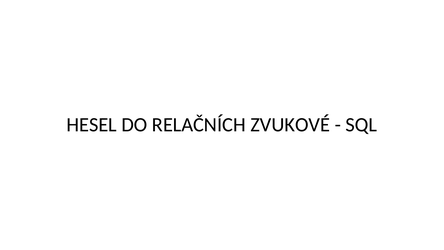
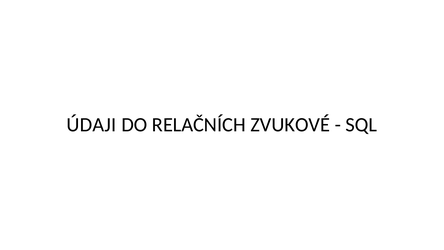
HESEL: HESEL -> ÚDAJI
